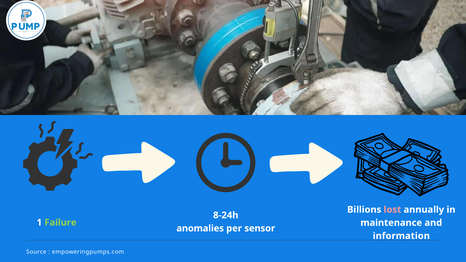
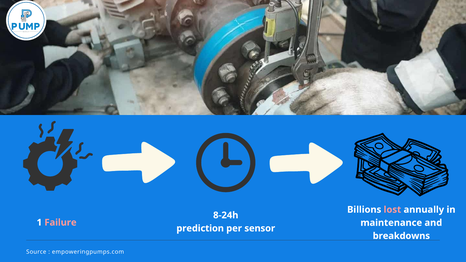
Failure colour: light green -> pink
anomalies: anomalies -> prediction
information: information -> breakdowns
